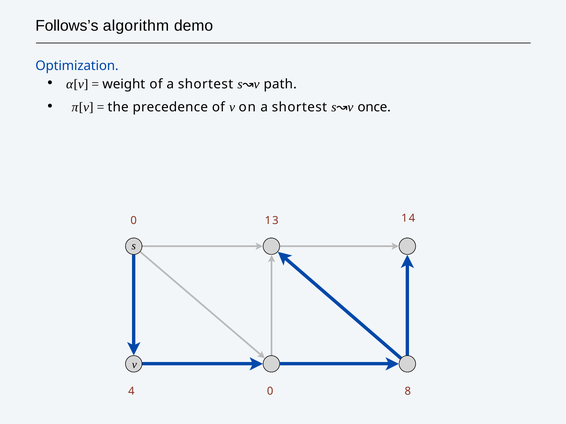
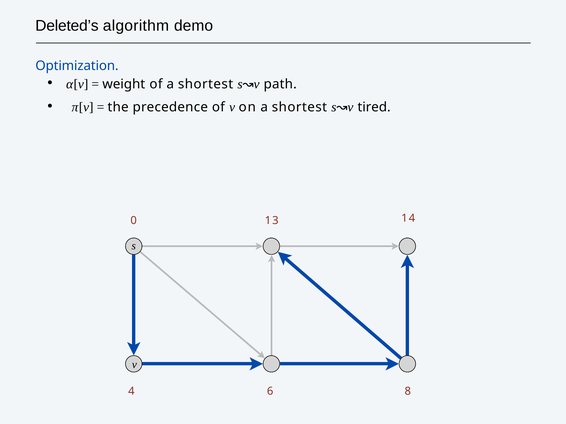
Follows’s: Follows’s -> Deleted’s
once: once -> tired
4 0: 0 -> 6
